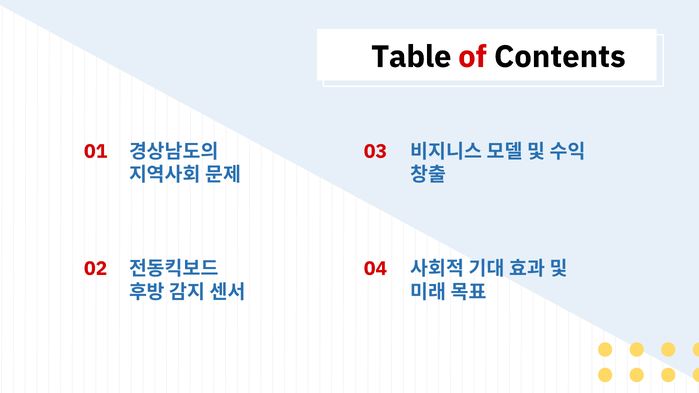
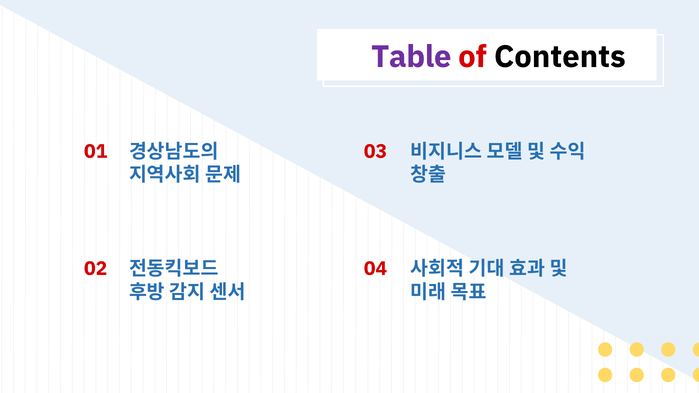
Table colour: black -> purple
